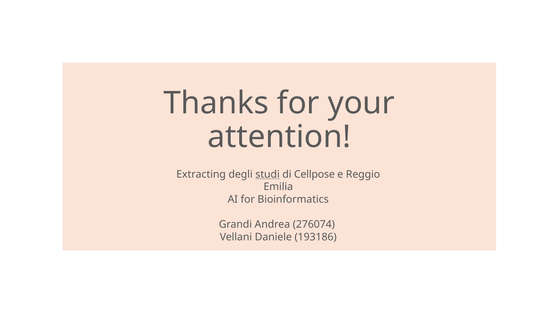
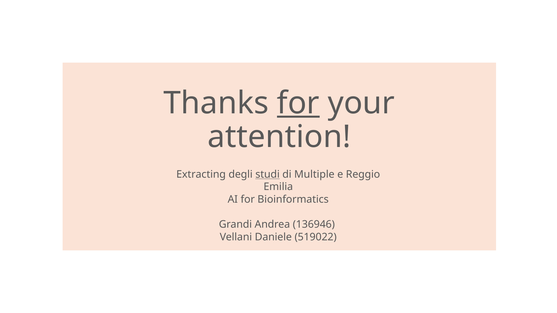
for at (298, 103) underline: none -> present
Cellpose: Cellpose -> Multiple
276074: 276074 -> 136946
193186: 193186 -> 519022
